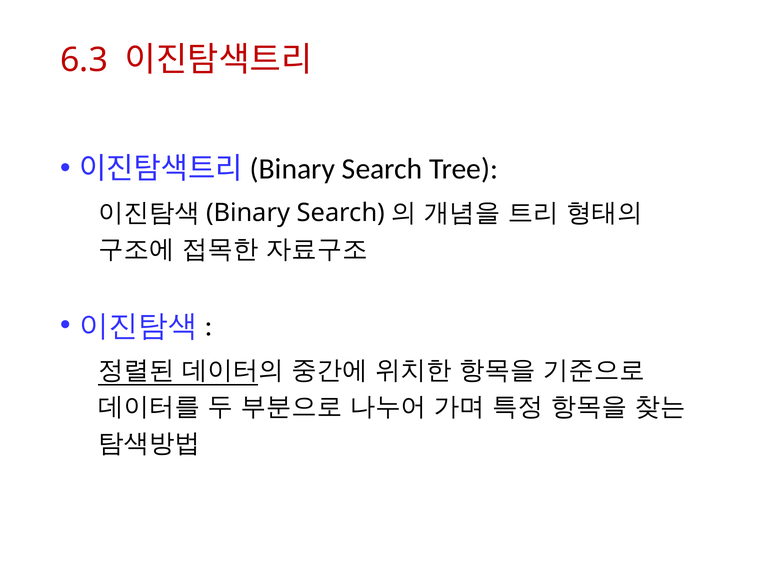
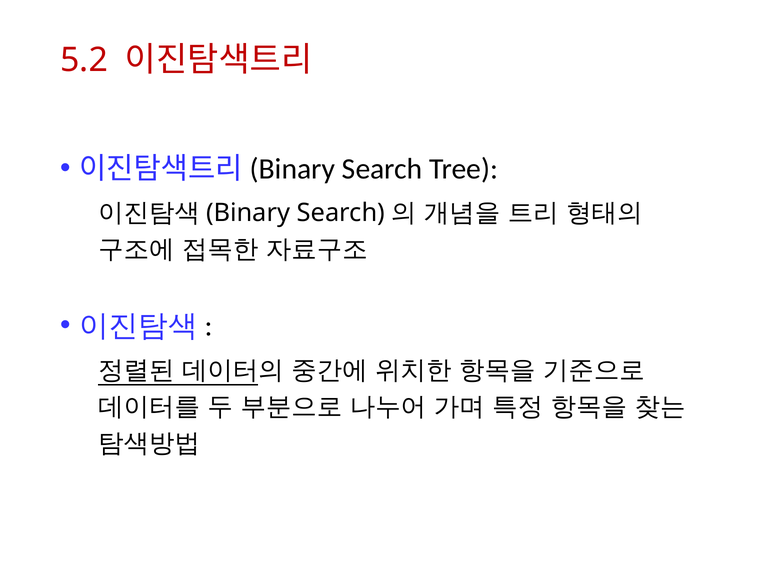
6.3: 6.3 -> 5.2
